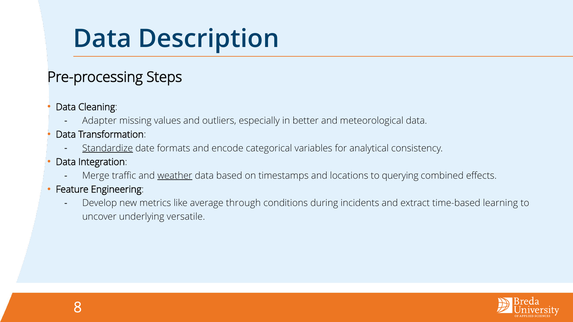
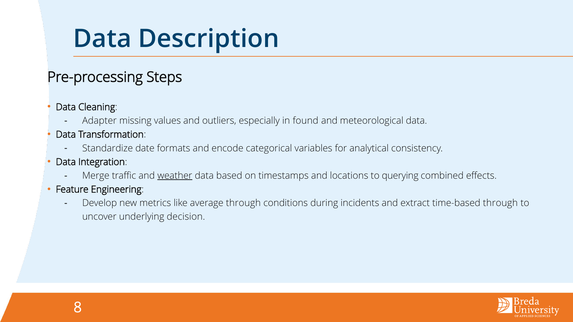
better: better -> found
Standardize underline: present -> none
time-based learning: learning -> through
versatile: versatile -> decision
